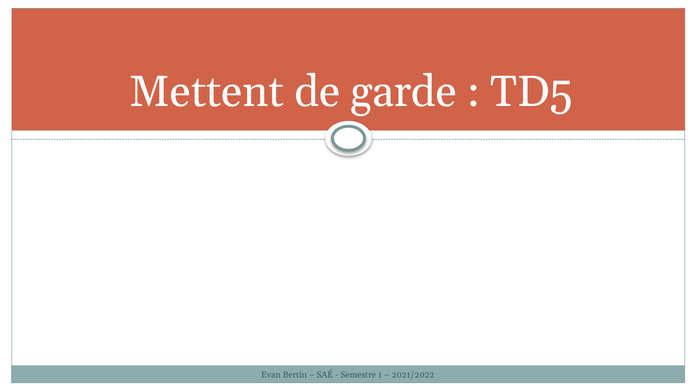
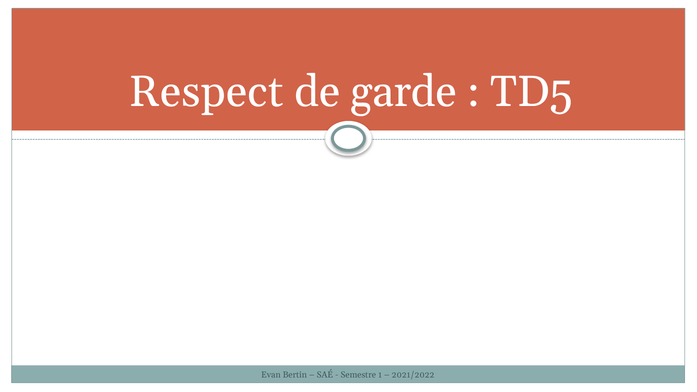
Mettent: Mettent -> Respect
